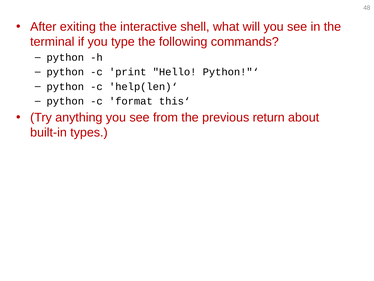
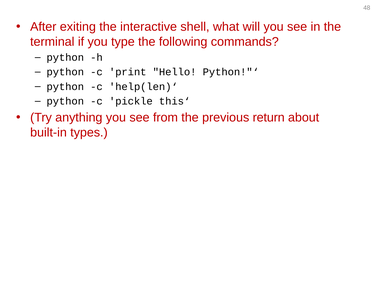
format: format -> pickle
